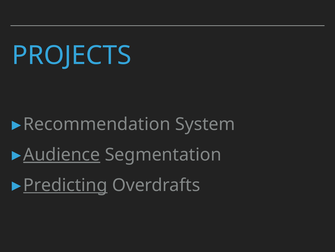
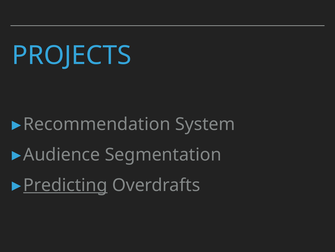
Audience underline: present -> none
